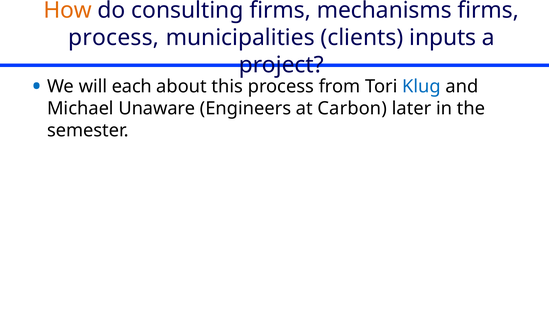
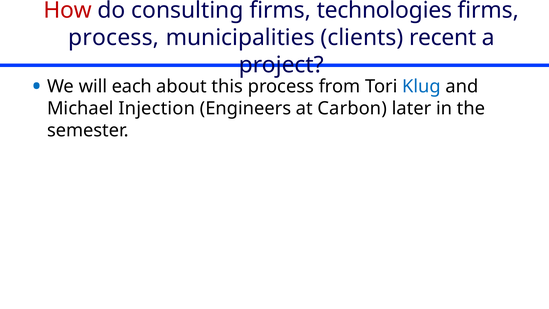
How colour: orange -> red
mechanisms: mechanisms -> technologies
inputs: inputs -> recent
Unaware: Unaware -> Injection
